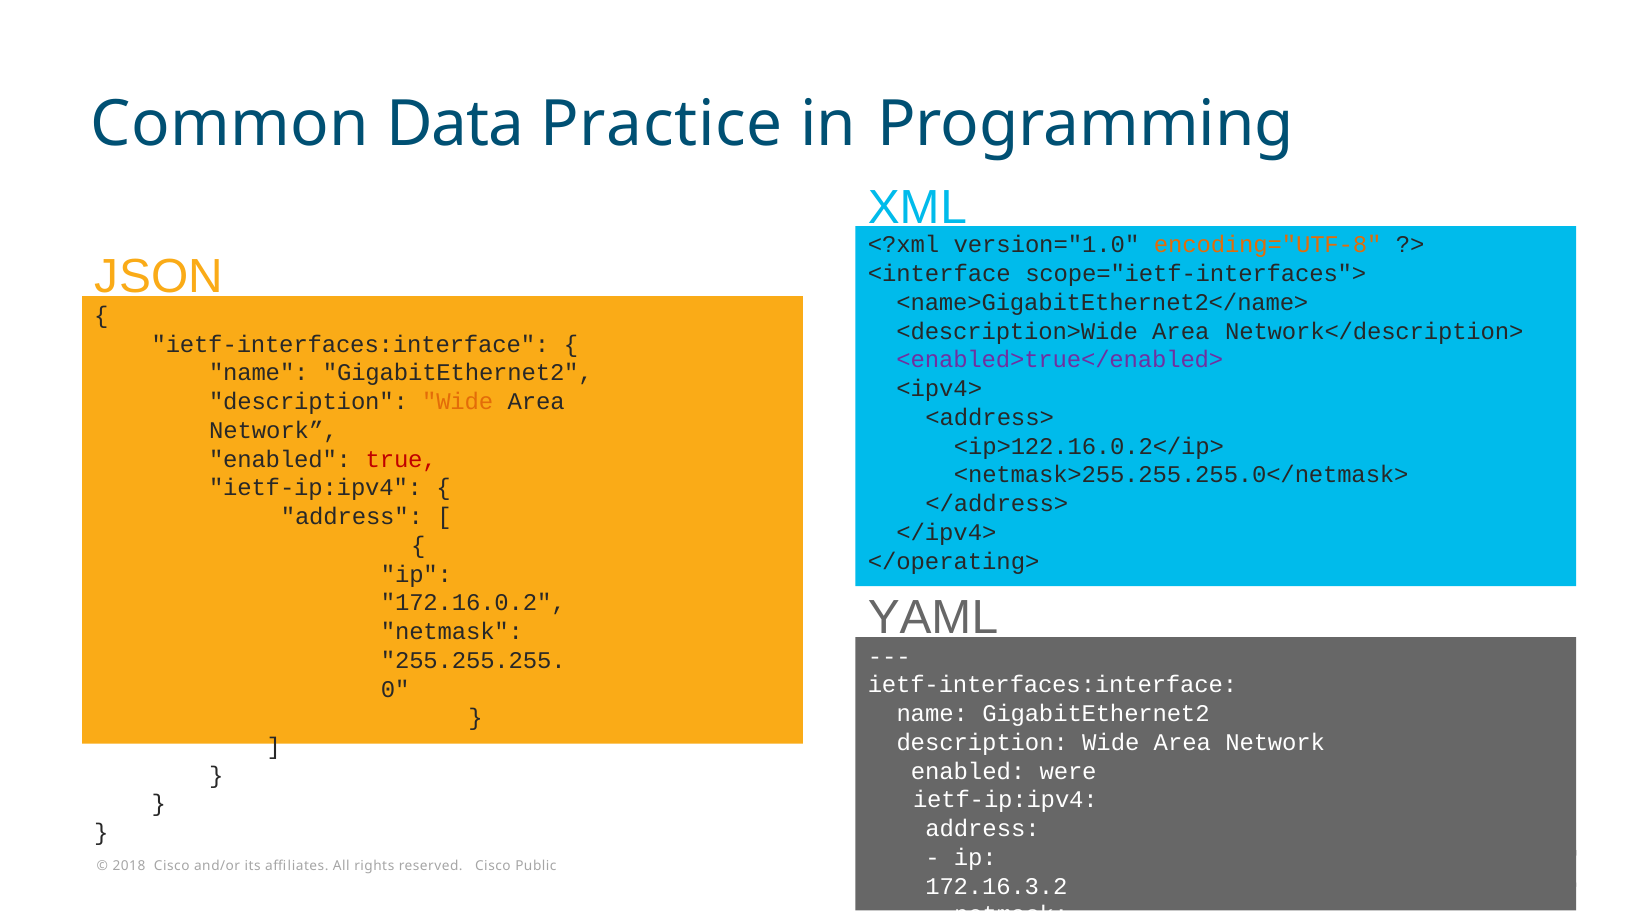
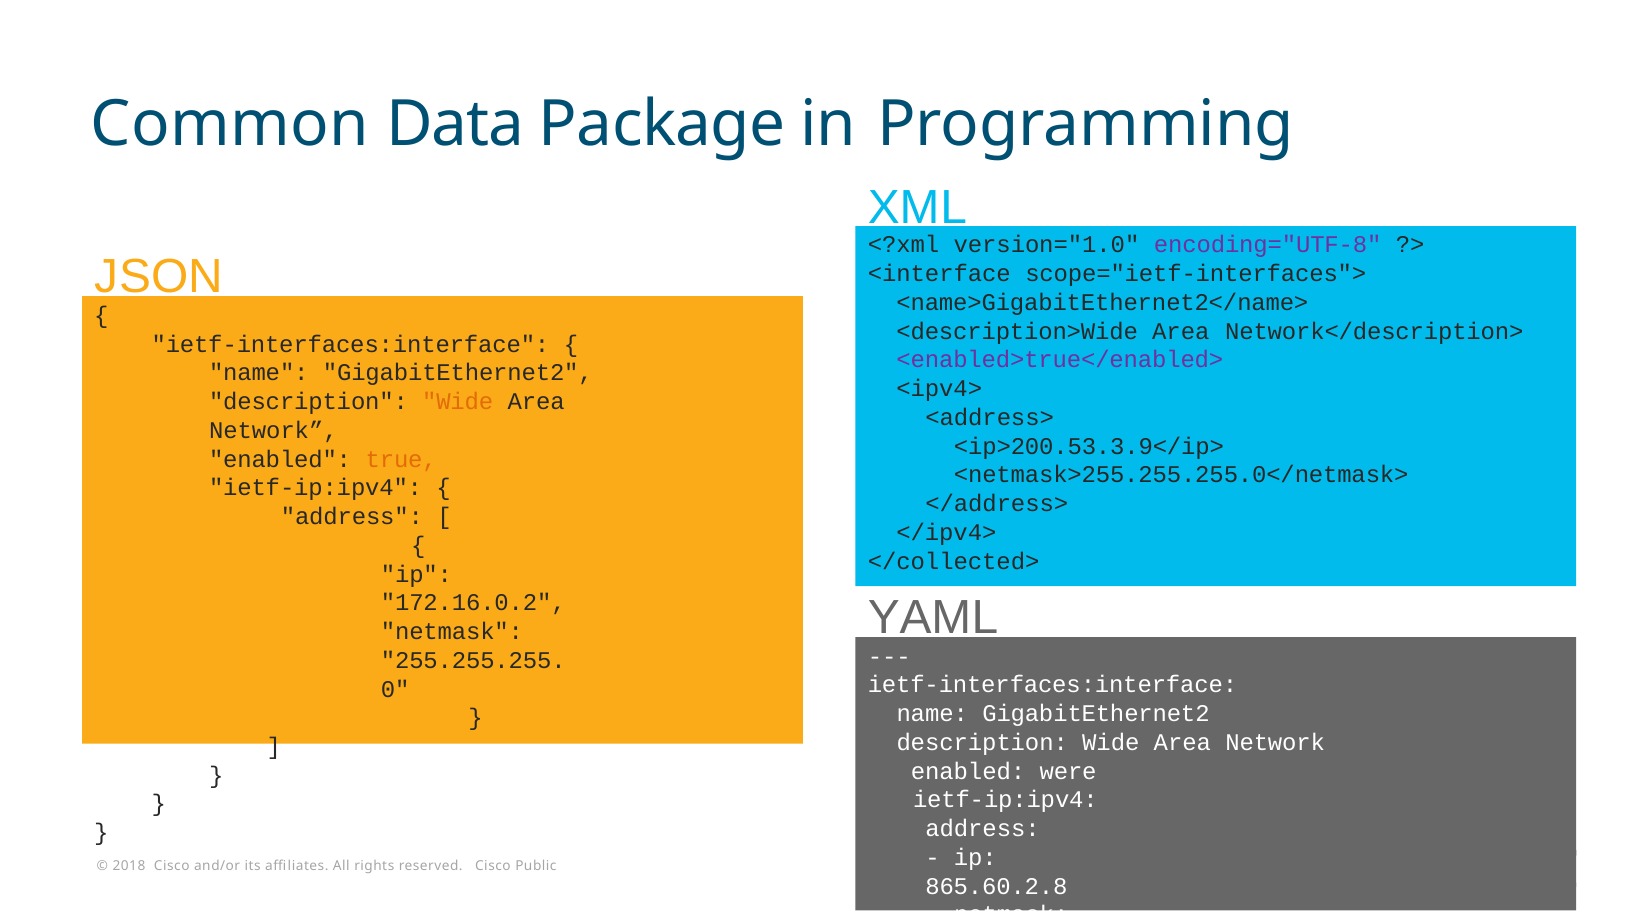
Practice: Practice -> Package
encoding="UTF-8 colour: orange -> purple
<ip>122.16.0.2</ip>: <ip>122.16.0.2</ip> -> <ip>200.53.3.9</ip>
true colour: red -> orange
</operating>: </operating> -> </collected>
172.16.3.2: 172.16.3.2 -> 865.60.2.8
